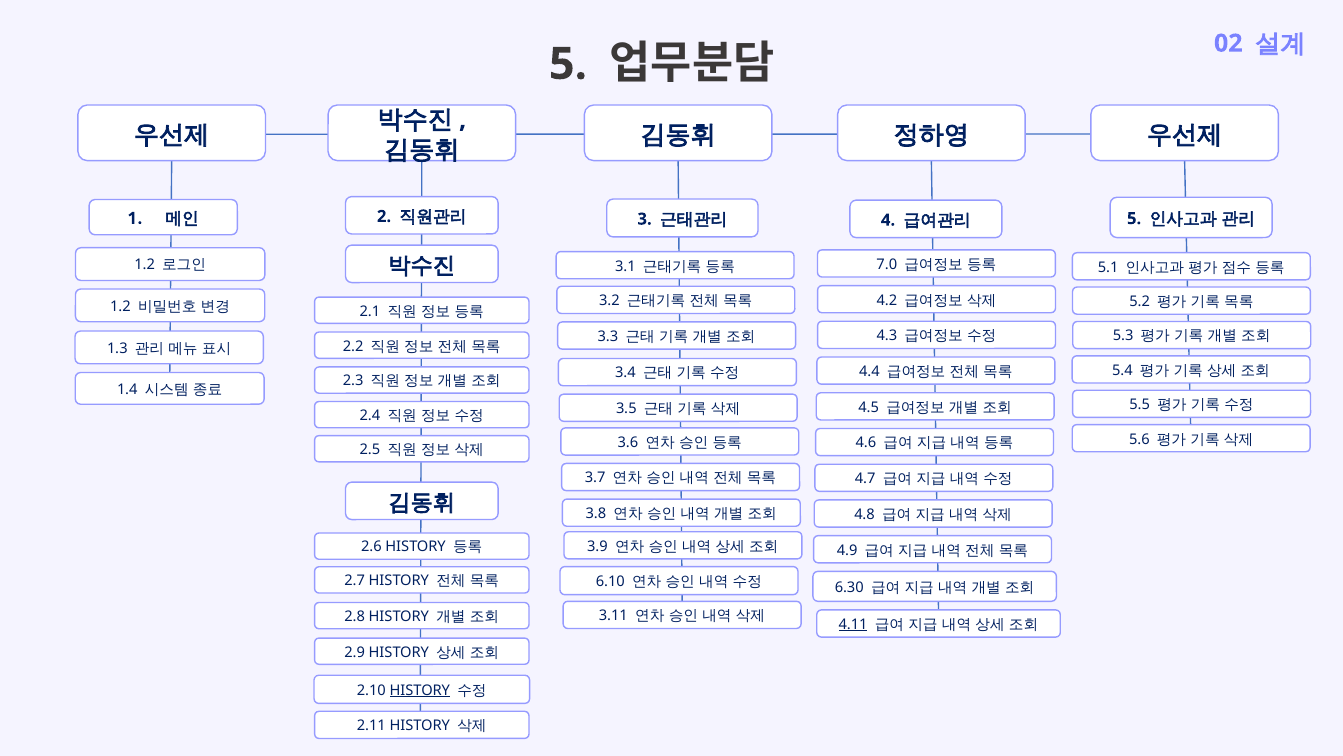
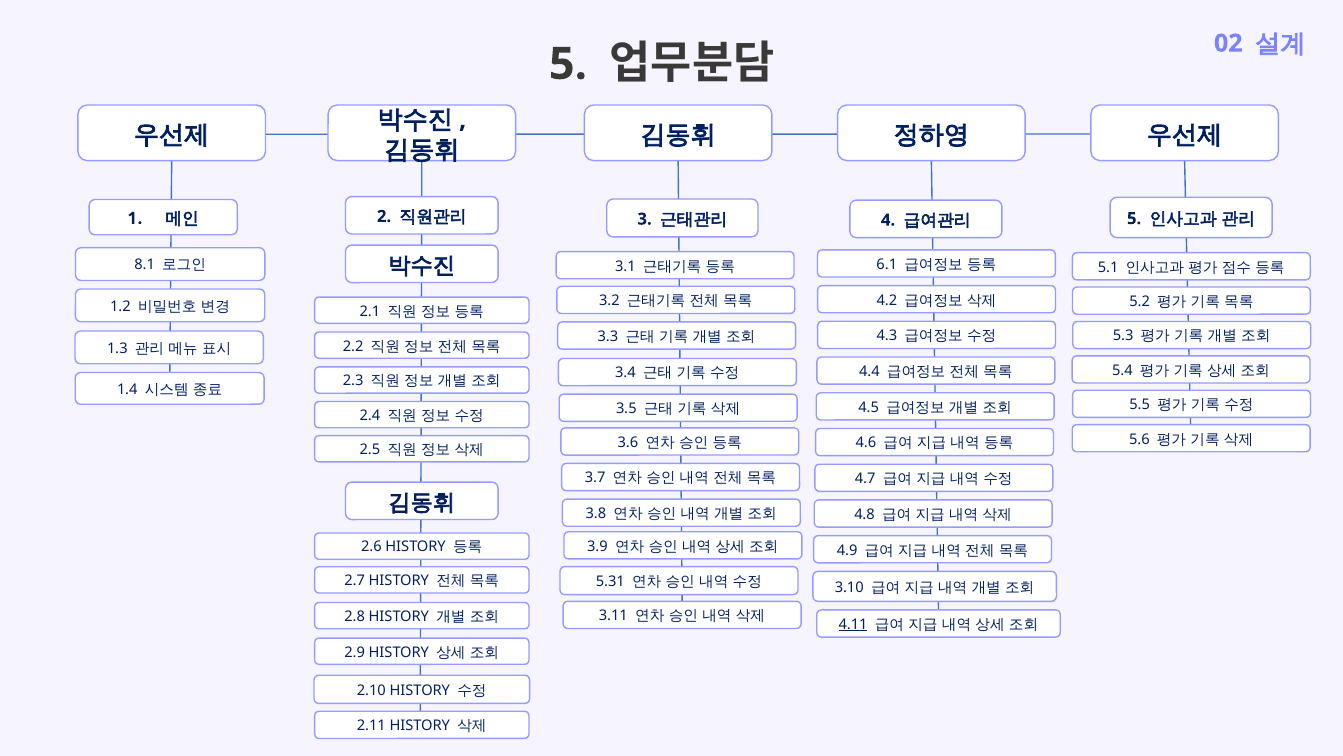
7.0: 7.0 -> 6.1
1.2 at (145, 265): 1.2 -> 8.1
6.10: 6.10 -> 5.31
6.30: 6.30 -> 3.10
HISTORY at (420, 690) underline: present -> none
